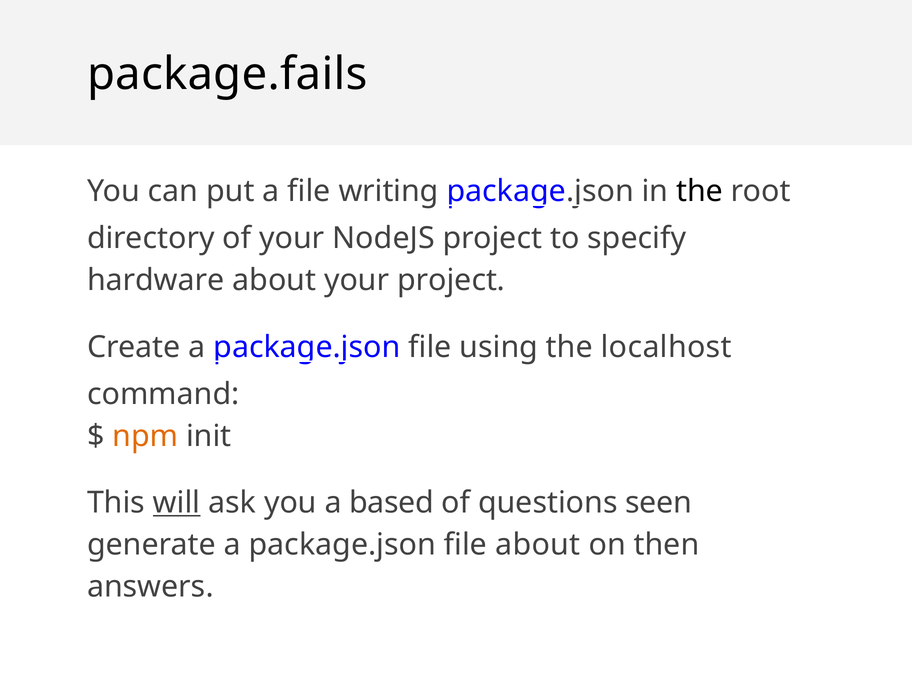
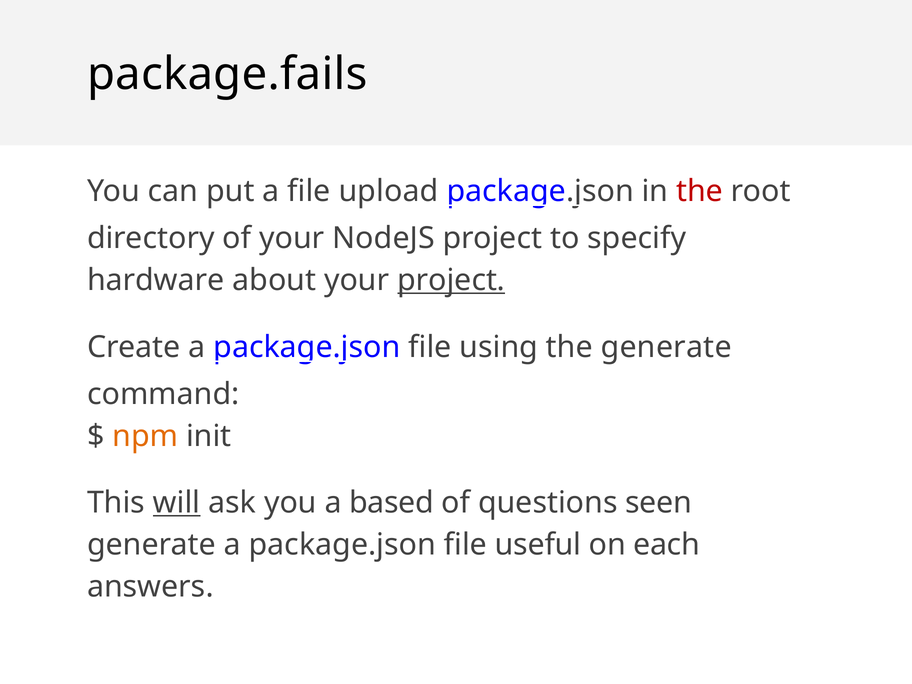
writing: writing -> upload
the at (700, 191) colour: black -> red
project at (451, 280) underline: none -> present
the localhost: localhost -> generate
file about: about -> useful
then: then -> each
